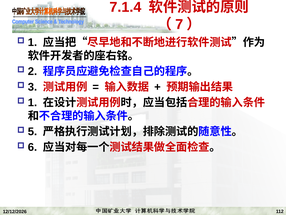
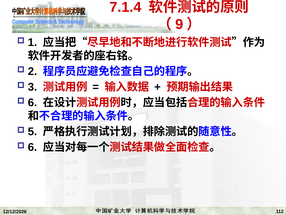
7: 7 -> 9
1 at (33, 102): 1 -> 6
